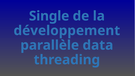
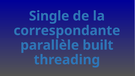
développement: développement -> correspondante
data: data -> built
